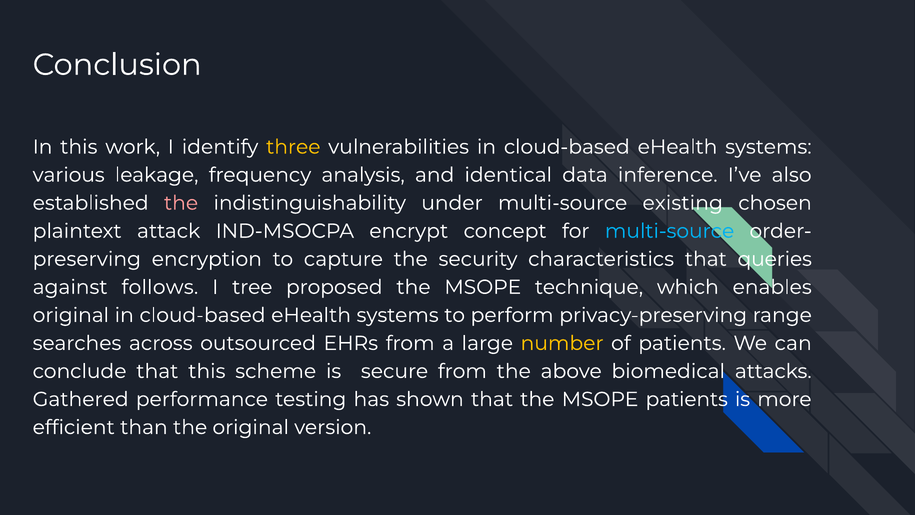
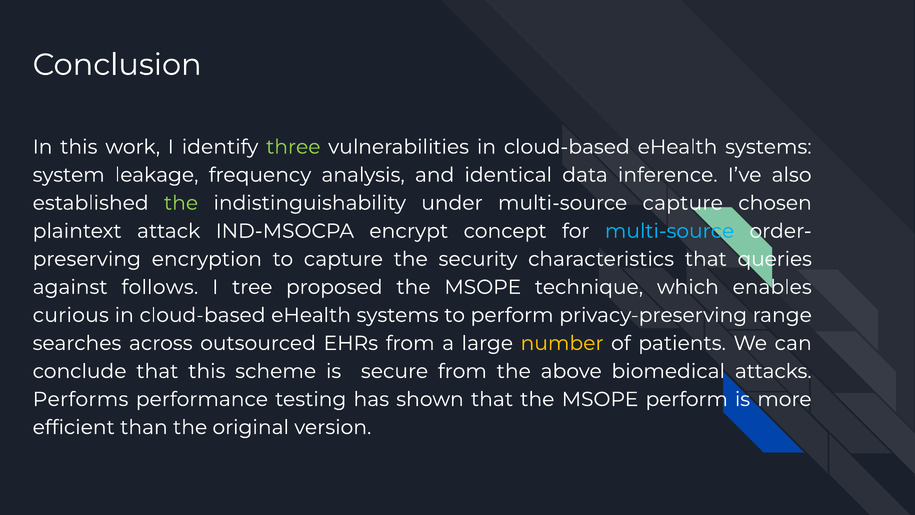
three colour: yellow -> light green
various: various -> system
the at (181, 203) colour: pink -> light green
multi-source existing: existing -> capture
original at (71, 315): original -> curious
Gathered: Gathered -> Performs
MSOPE patients: patients -> perform
